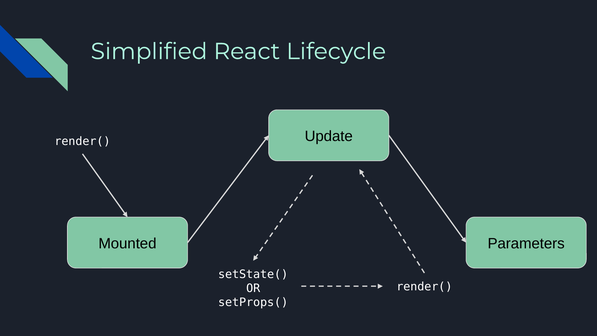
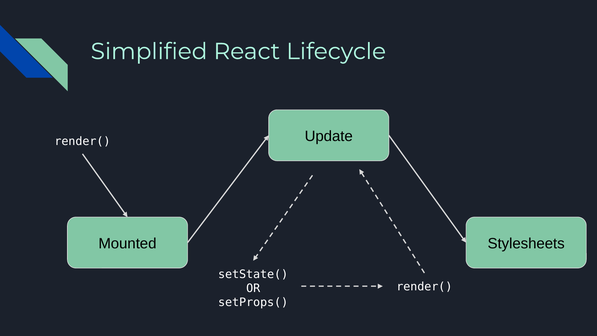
Parameters: Parameters -> Stylesheets
